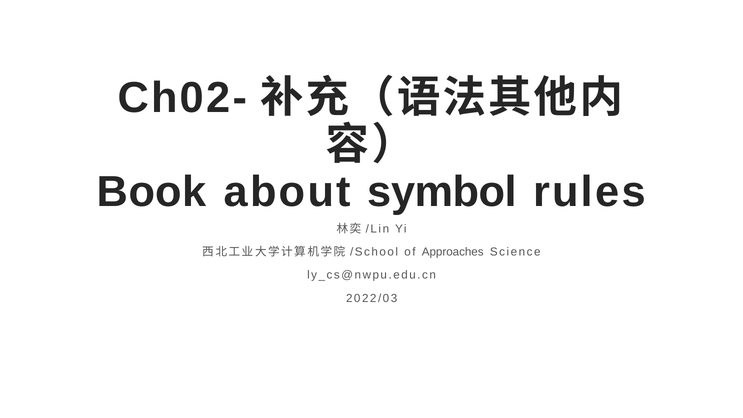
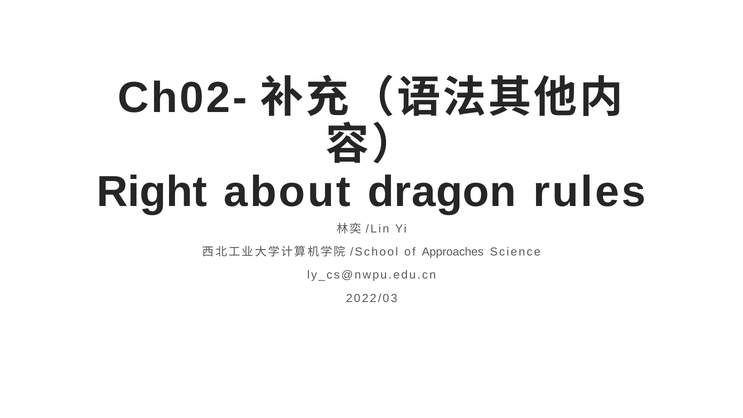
Book: Book -> Right
symbol: symbol -> dragon
